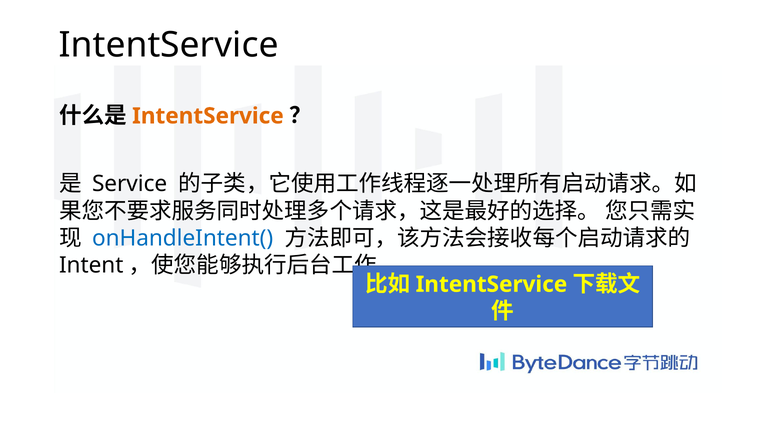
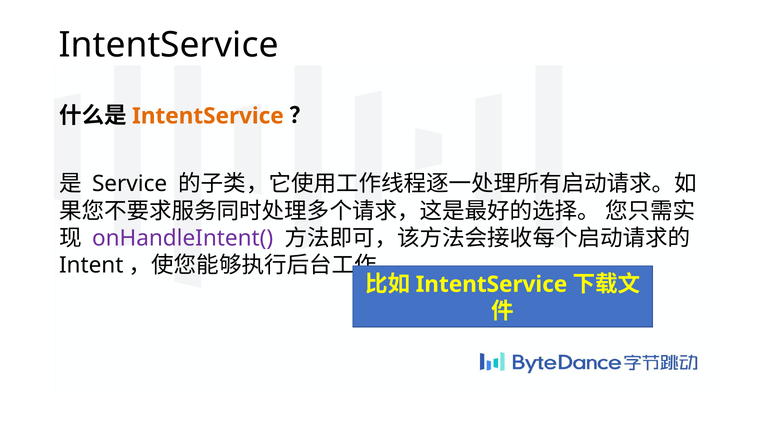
onHandleIntent( colour: blue -> purple
